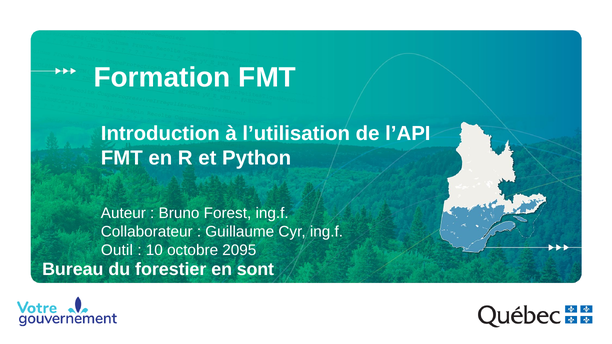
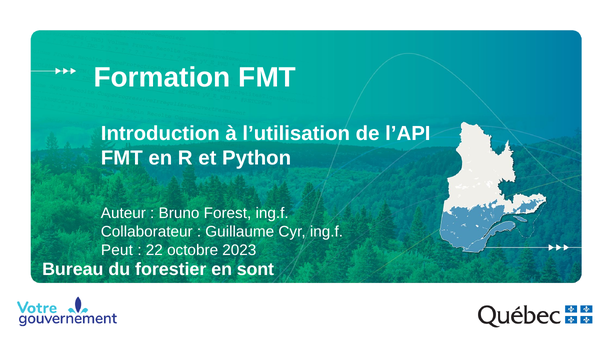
Outil: Outil -> Peut
10: 10 -> 22
2095: 2095 -> 2023
